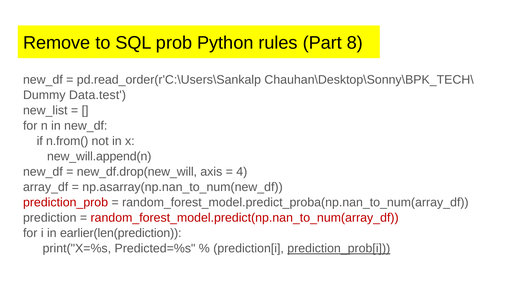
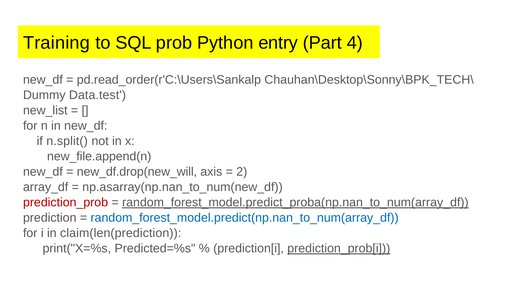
Remove: Remove -> Training
rules: rules -> entry
8: 8 -> 4
n.from(: n.from( -> n.split(
new_will.append(n: new_will.append(n -> new_file.append(n
4: 4 -> 2
random_forest_model.predict_proba(np.nan_to_num(array_df underline: none -> present
random_forest_model.predict(np.nan_to_num(array_df colour: red -> blue
earlier(len(prediction: earlier(len(prediction -> claim(len(prediction
